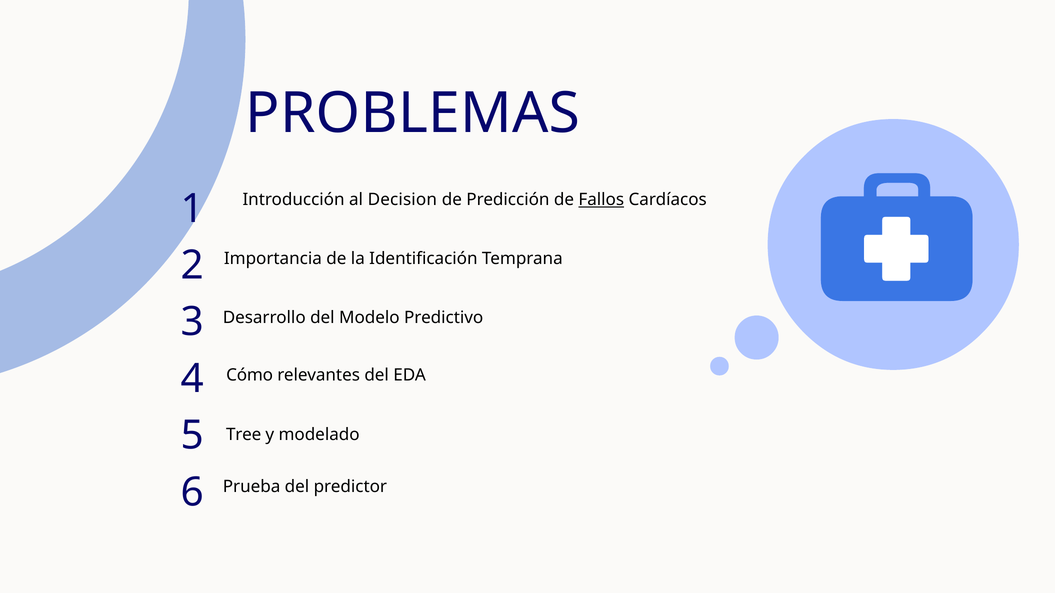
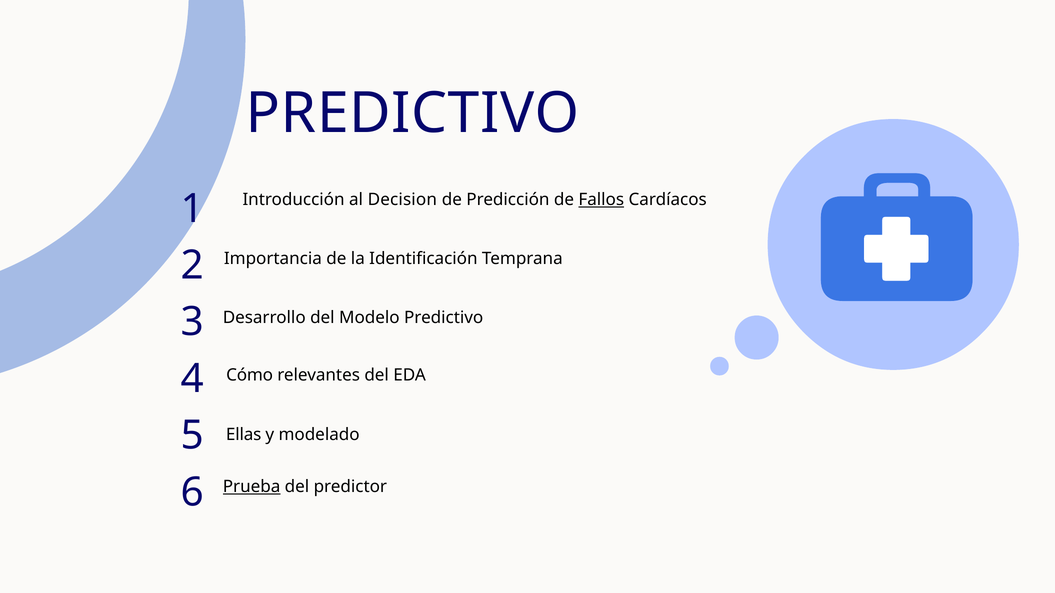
PROBLEMAS at (413, 113): PROBLEMAS -> PREDICTIVO
Tree: Tree -> Ellas
Prueba underline: none -> present
